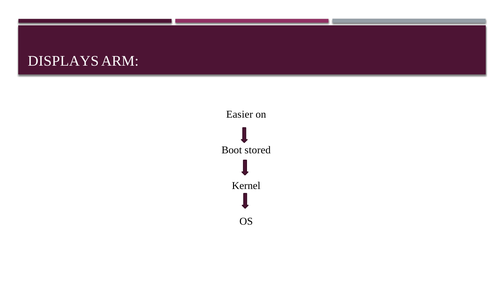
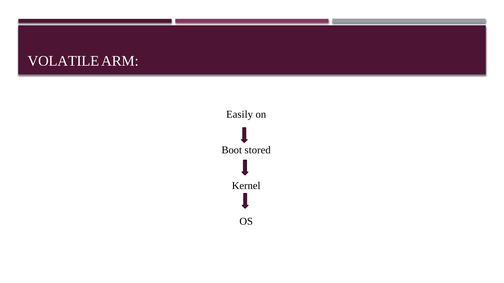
DISPLAYS: DISPLAYS -> VOLATILE
Easier: Easier -> Easily
